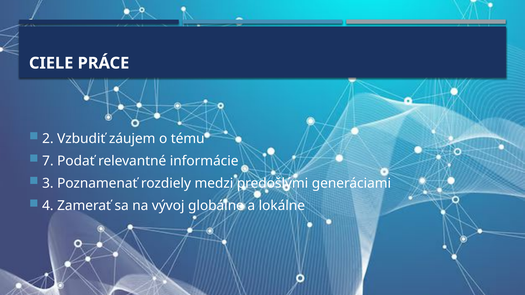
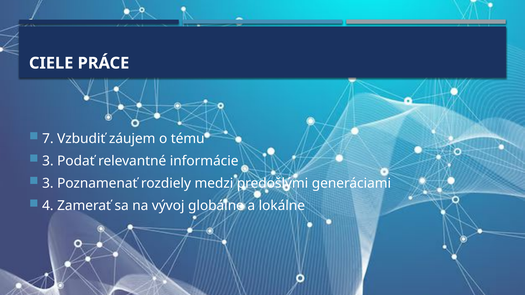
2: 2 -> 7
7 at (48, 161): 7 -> 3
